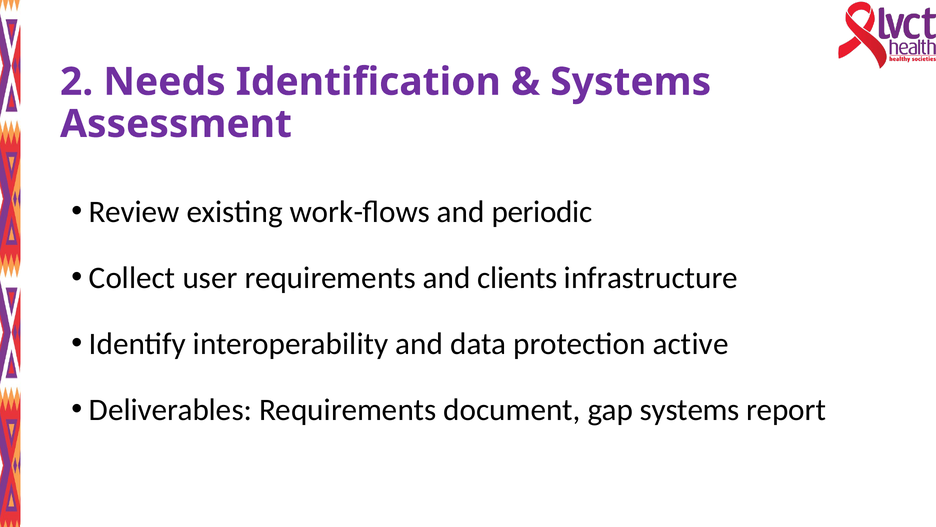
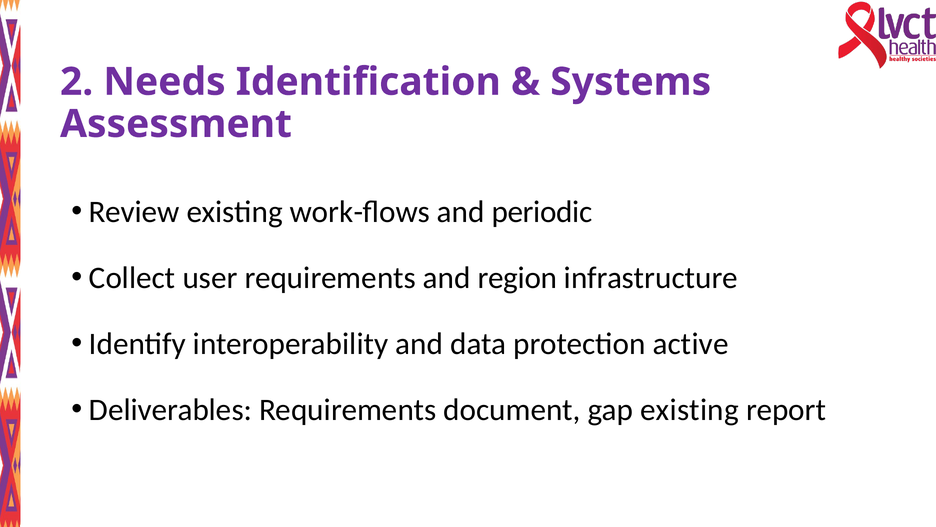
clients: clients -> region
gap systems: systems -> existing
